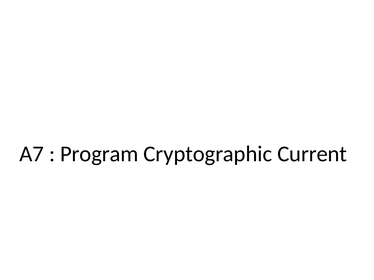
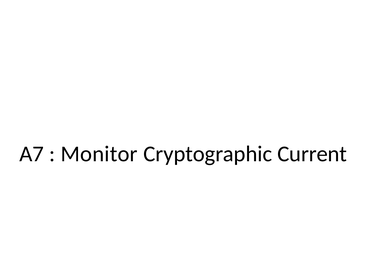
Program: Program -> Monitor
